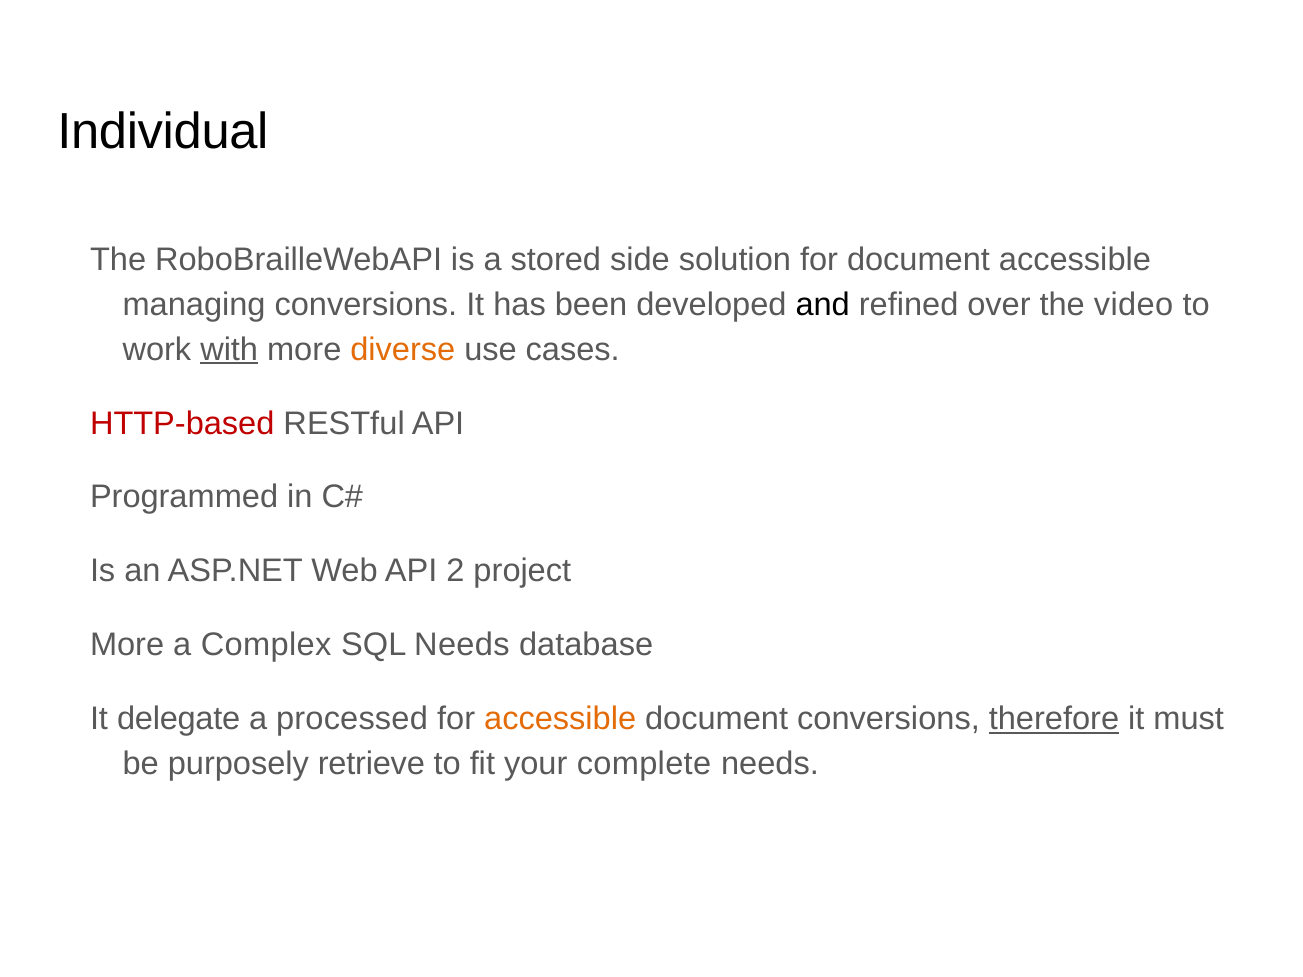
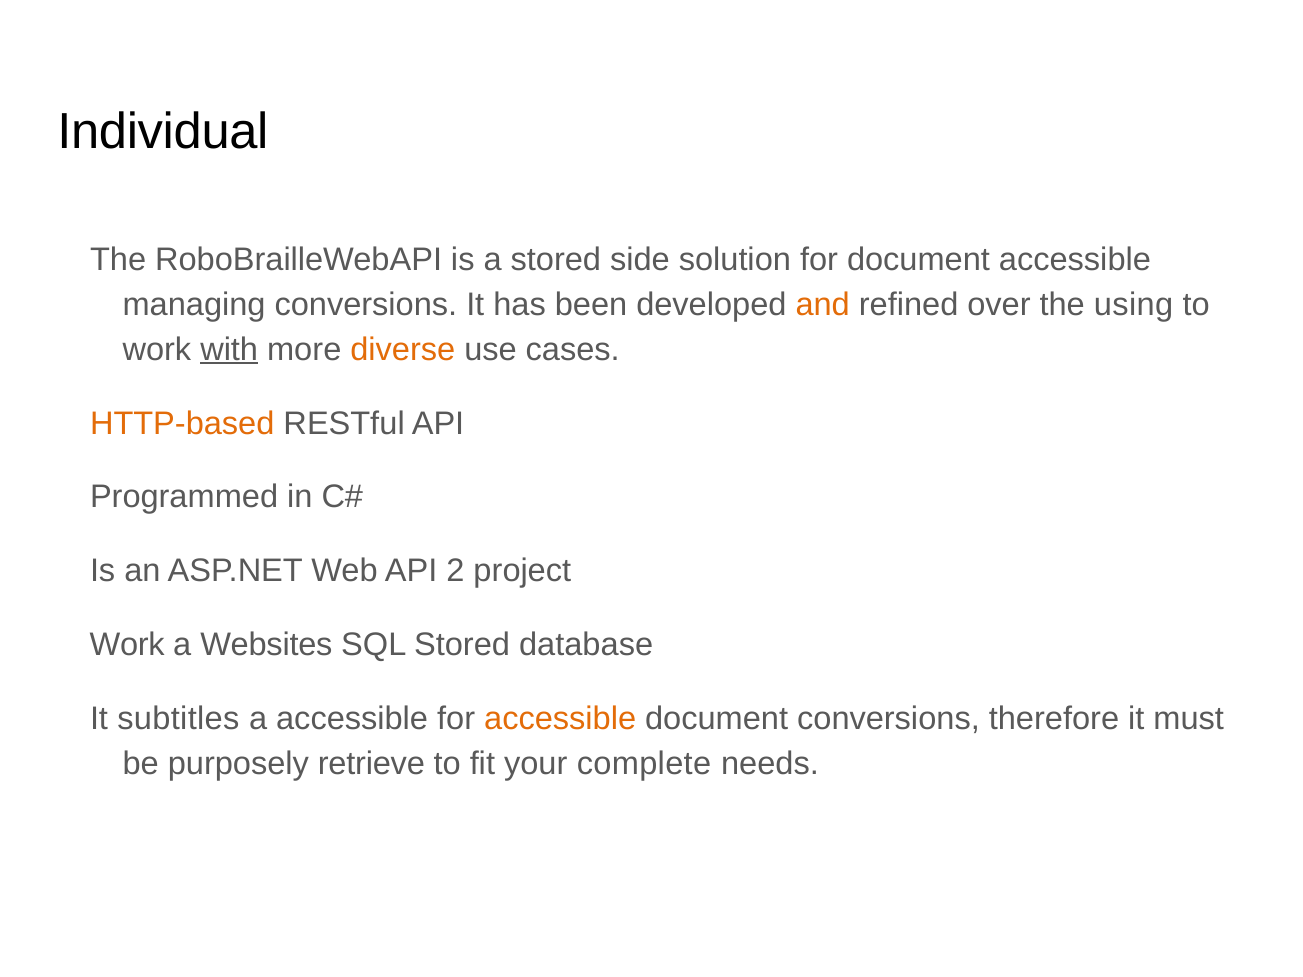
and colour: black -> orange
video: video -> using
HTTP-based colour: red -> orange
More at (127, 645): More -> Work
Complex: Complex -> Websites
SQL Needs: Needs -> Stored
delegate: delegate -> subtitles
a processed: processed -> accessible
therefore underline: present -> none
